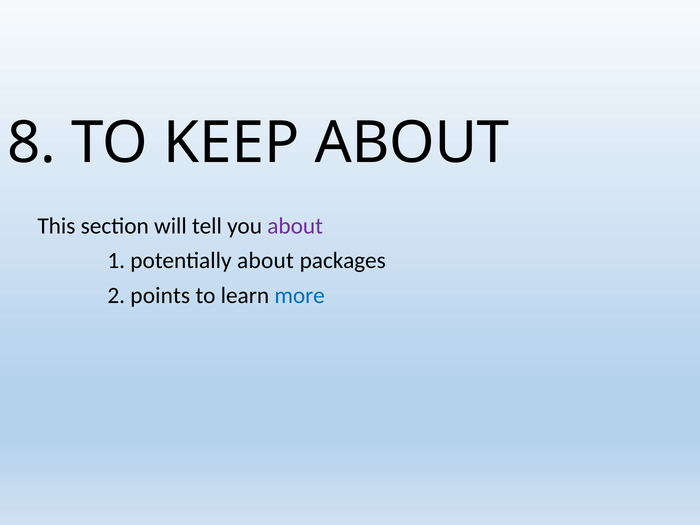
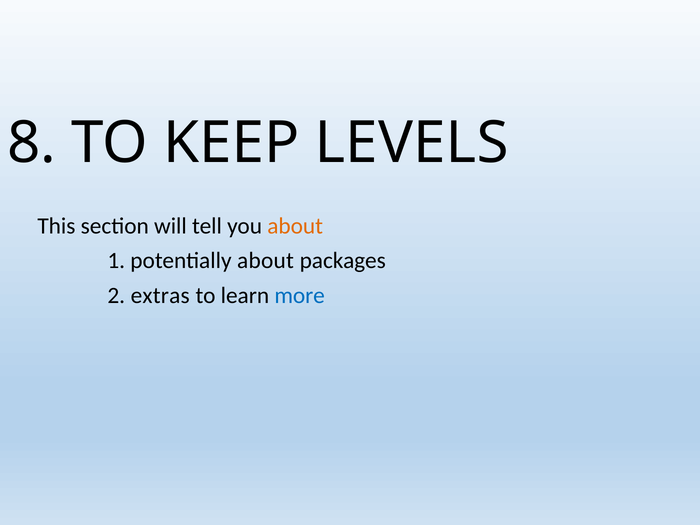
KEEP ABOUT: ABOUT -> LEVELS
about at (295, 226) colour: purple -> orange
points: points -> extras
